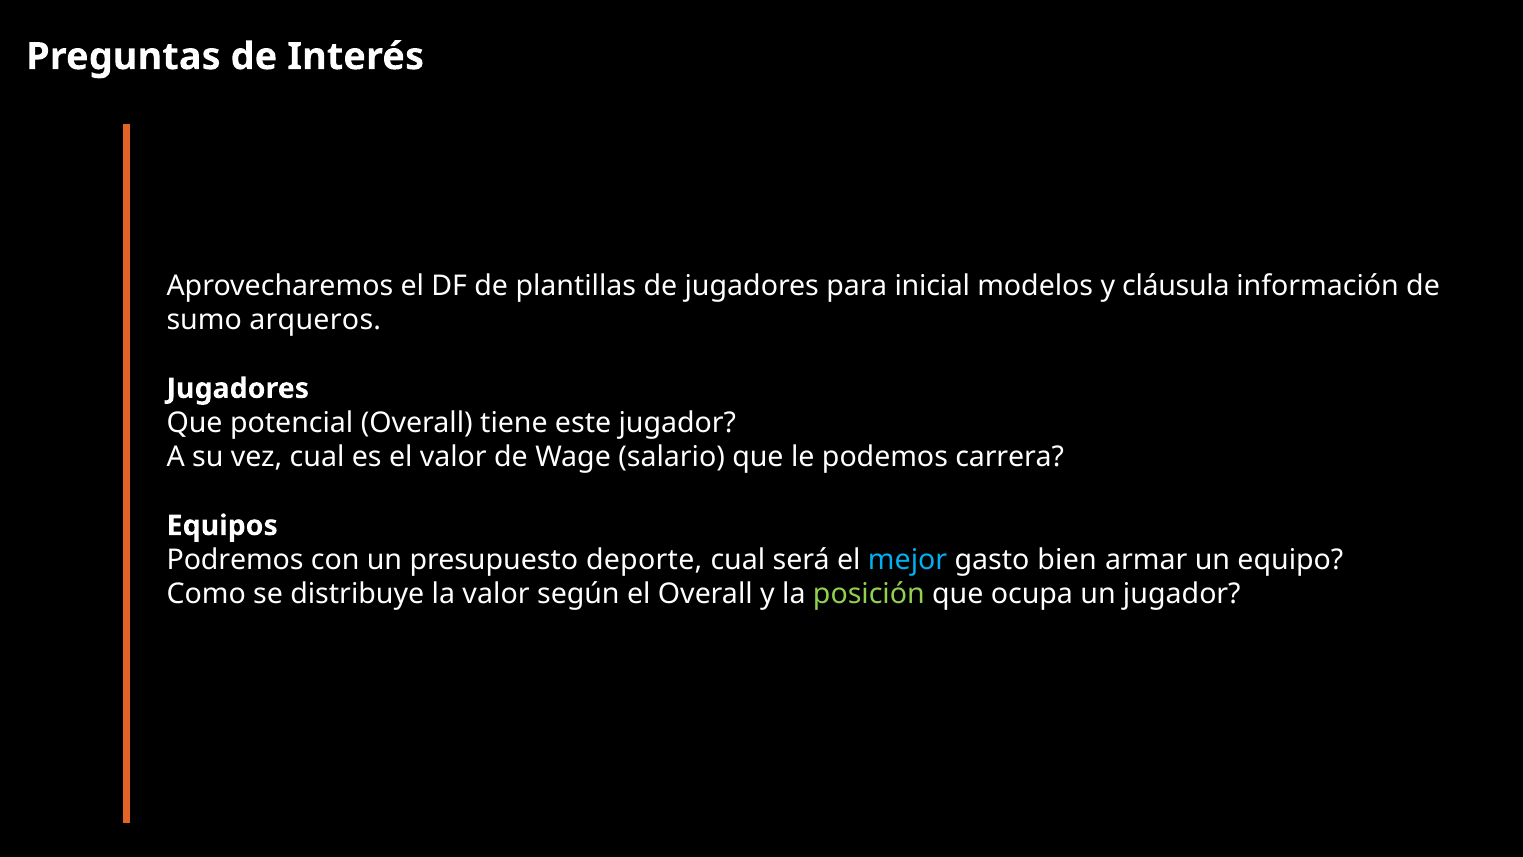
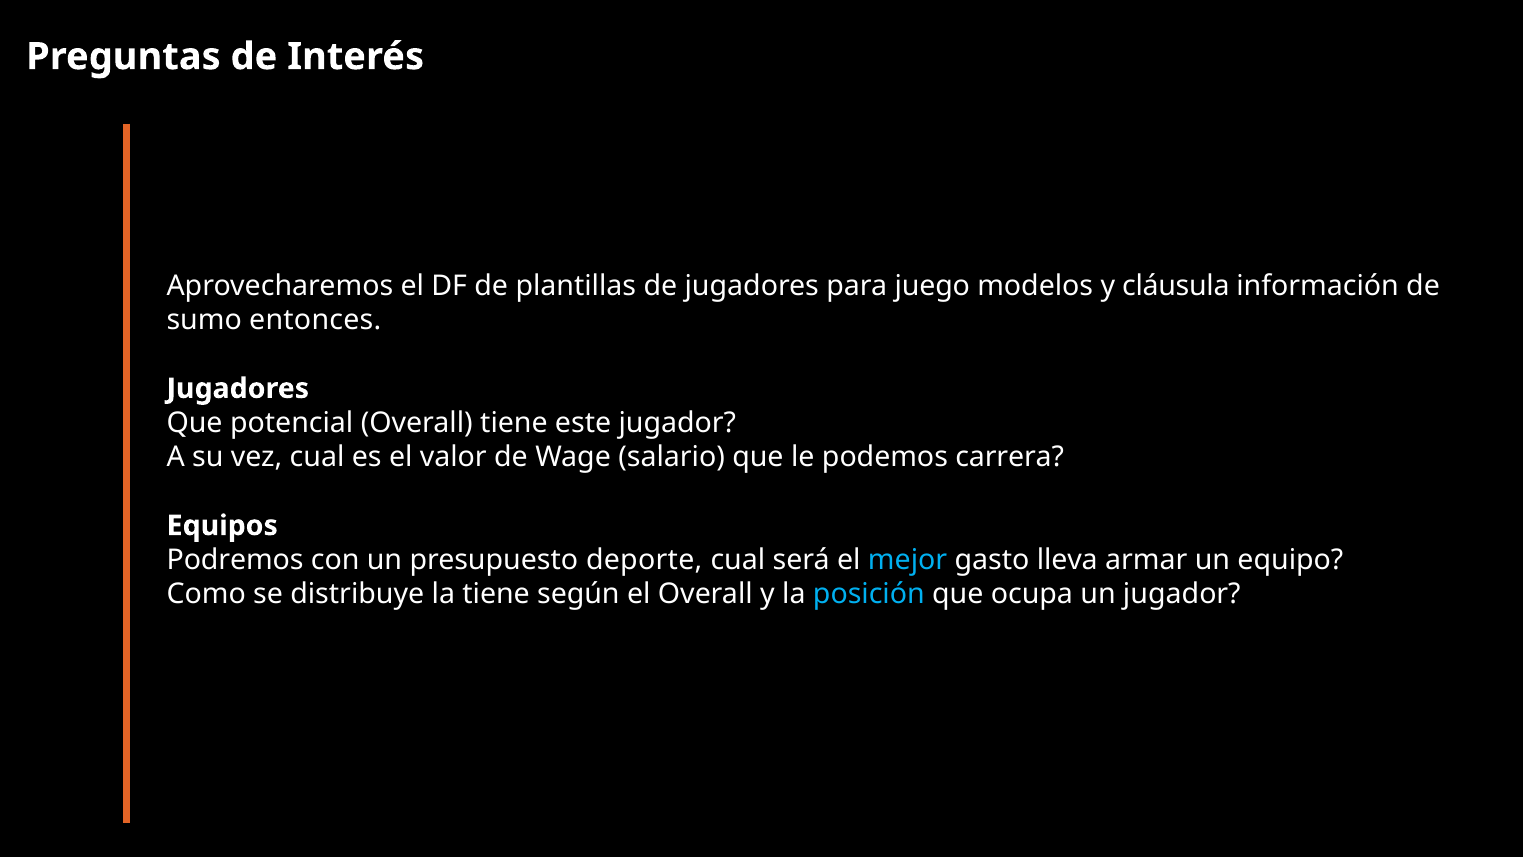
inicial: inicial -> juego
arqueros: arqueros -> entonces
bien: bien -> lleva
la valor: valor -> tiene
posición colour: light green -> light blue
